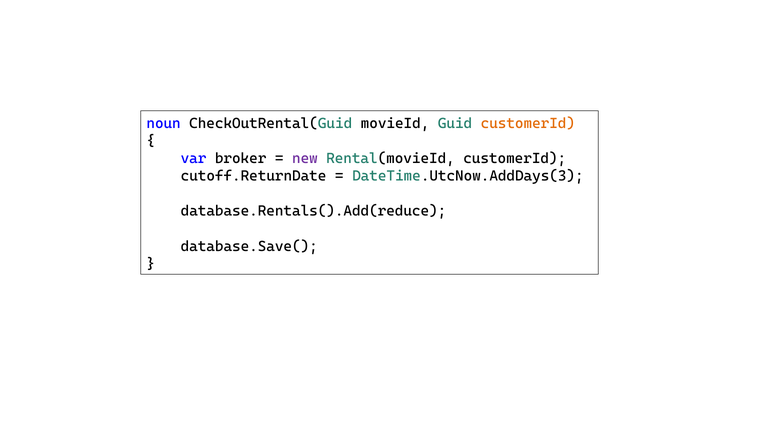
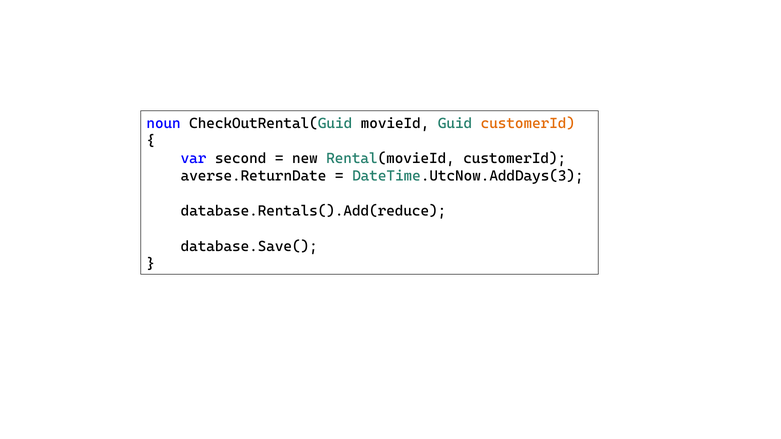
broker: broker -> second
new colour: purple -> black
cutoff.ReturnDate: cutoff.ReturnDate -> averse.ReturnDate
